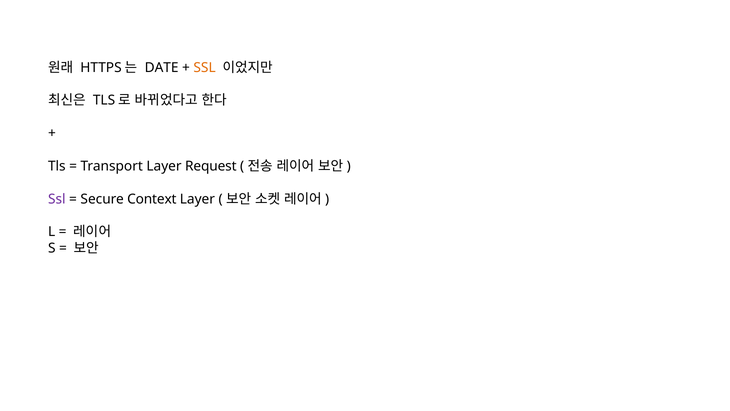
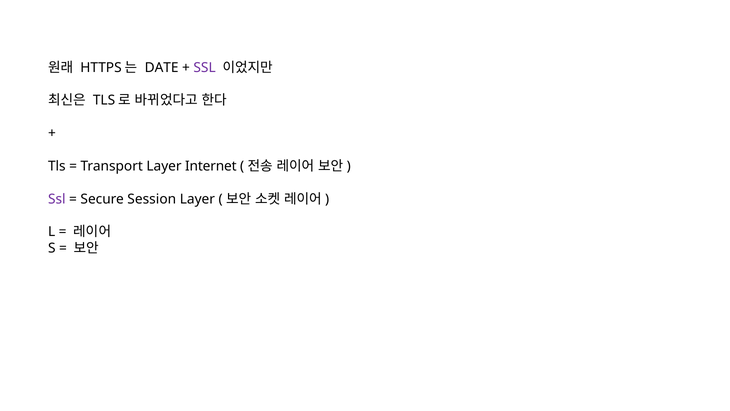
SSL at (205, 67) colour: orange -> purple
Request: Request -> Internet
Context: Context -> Session
